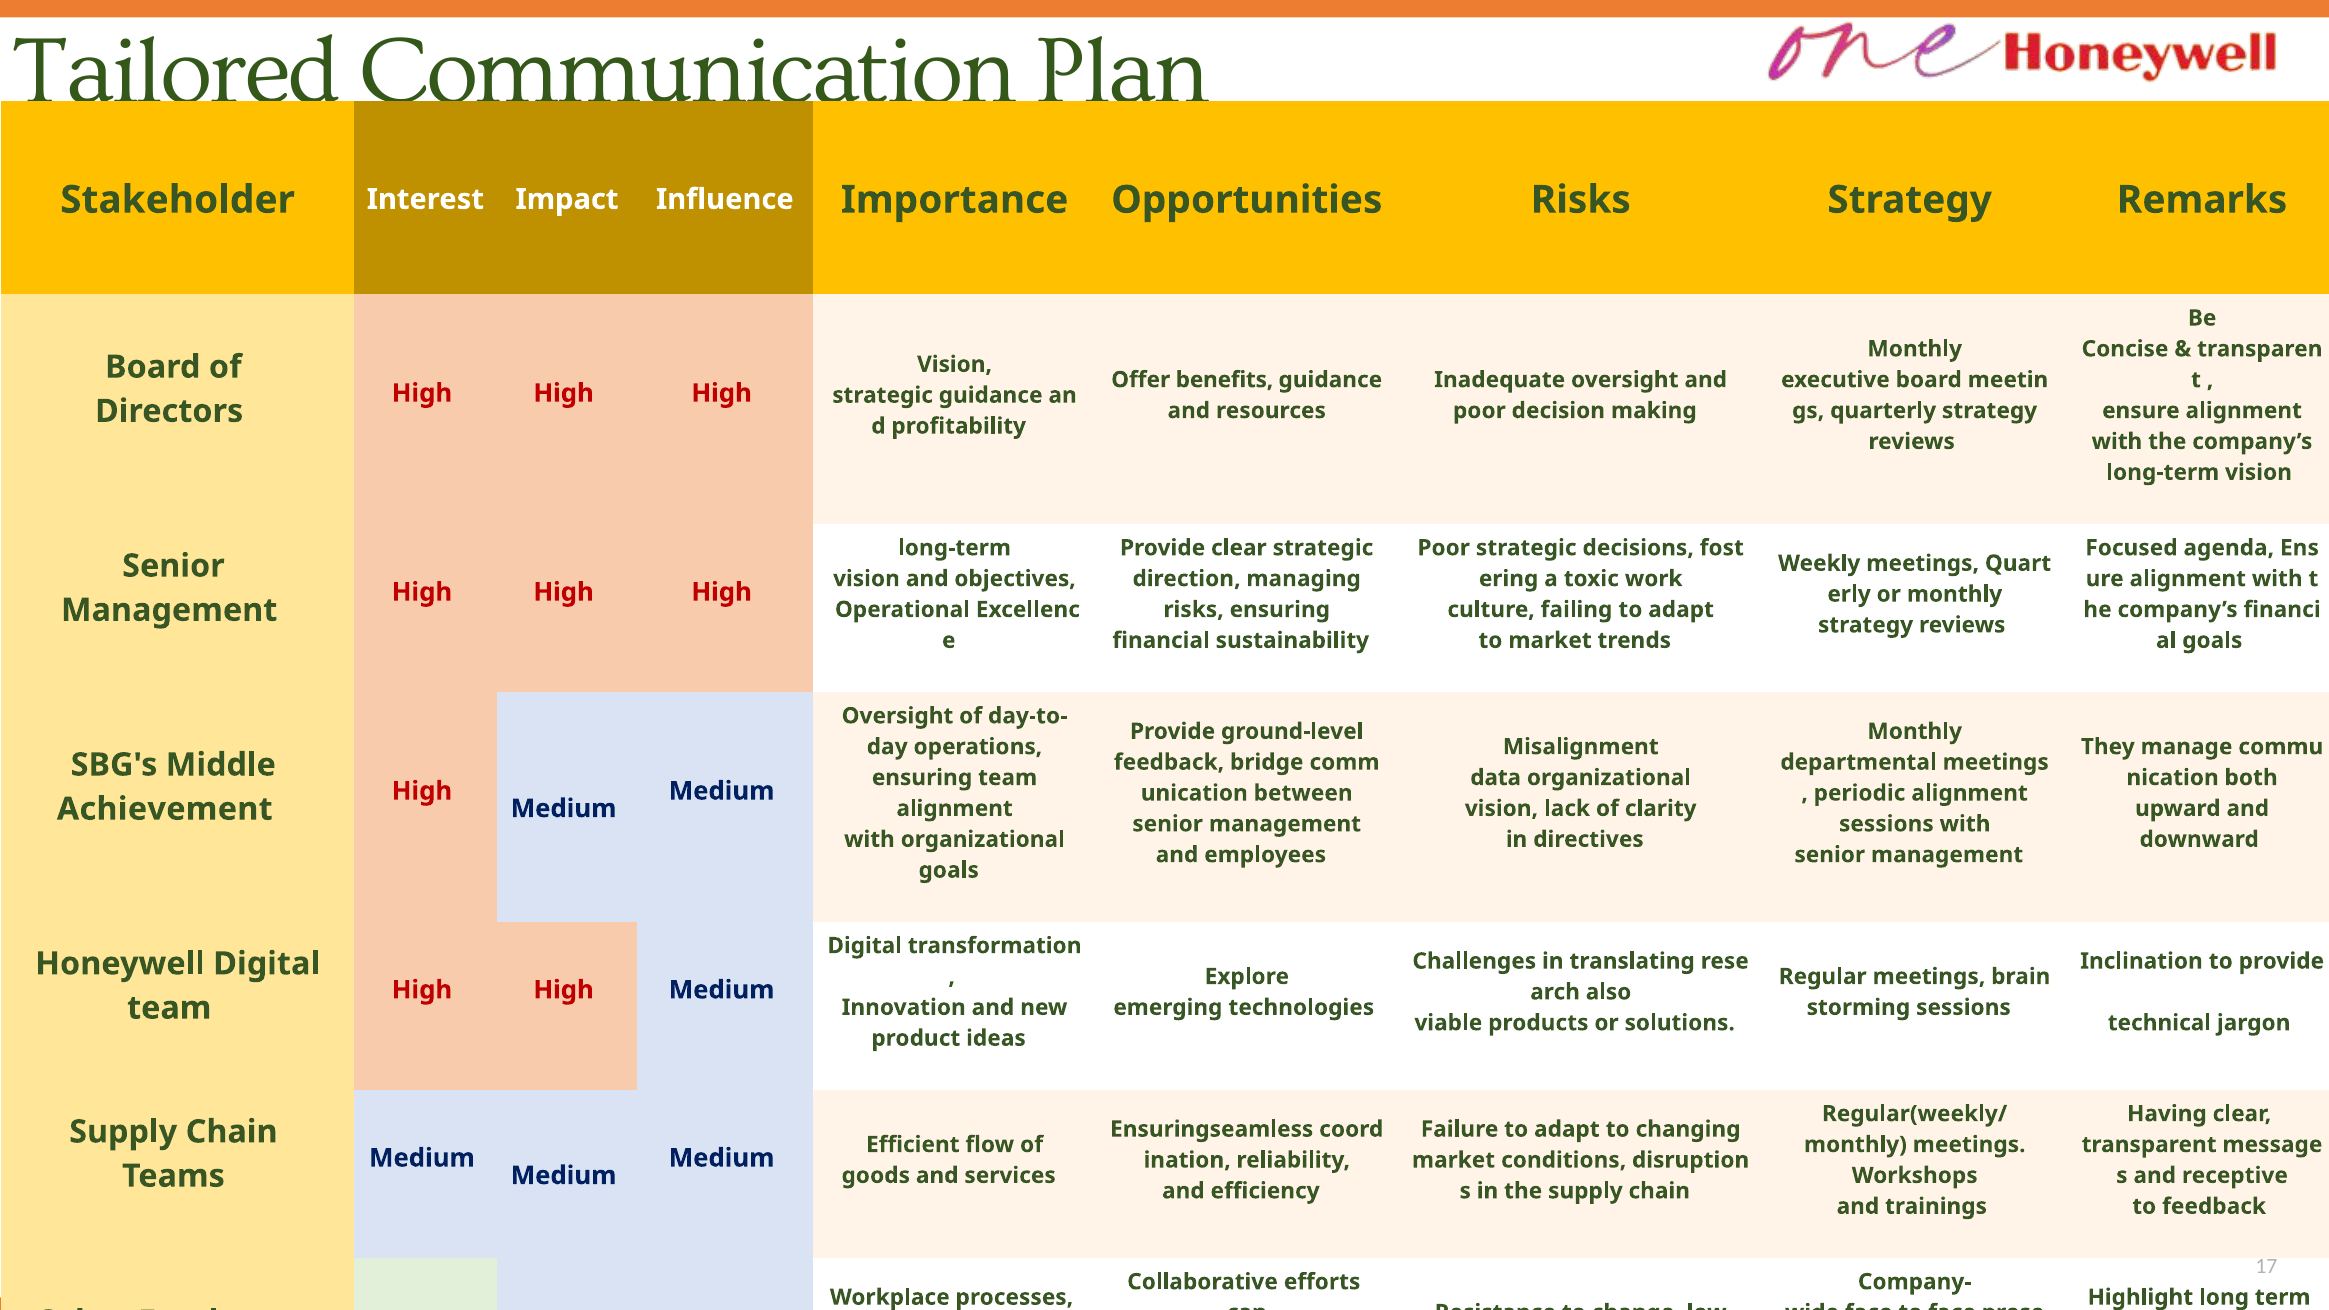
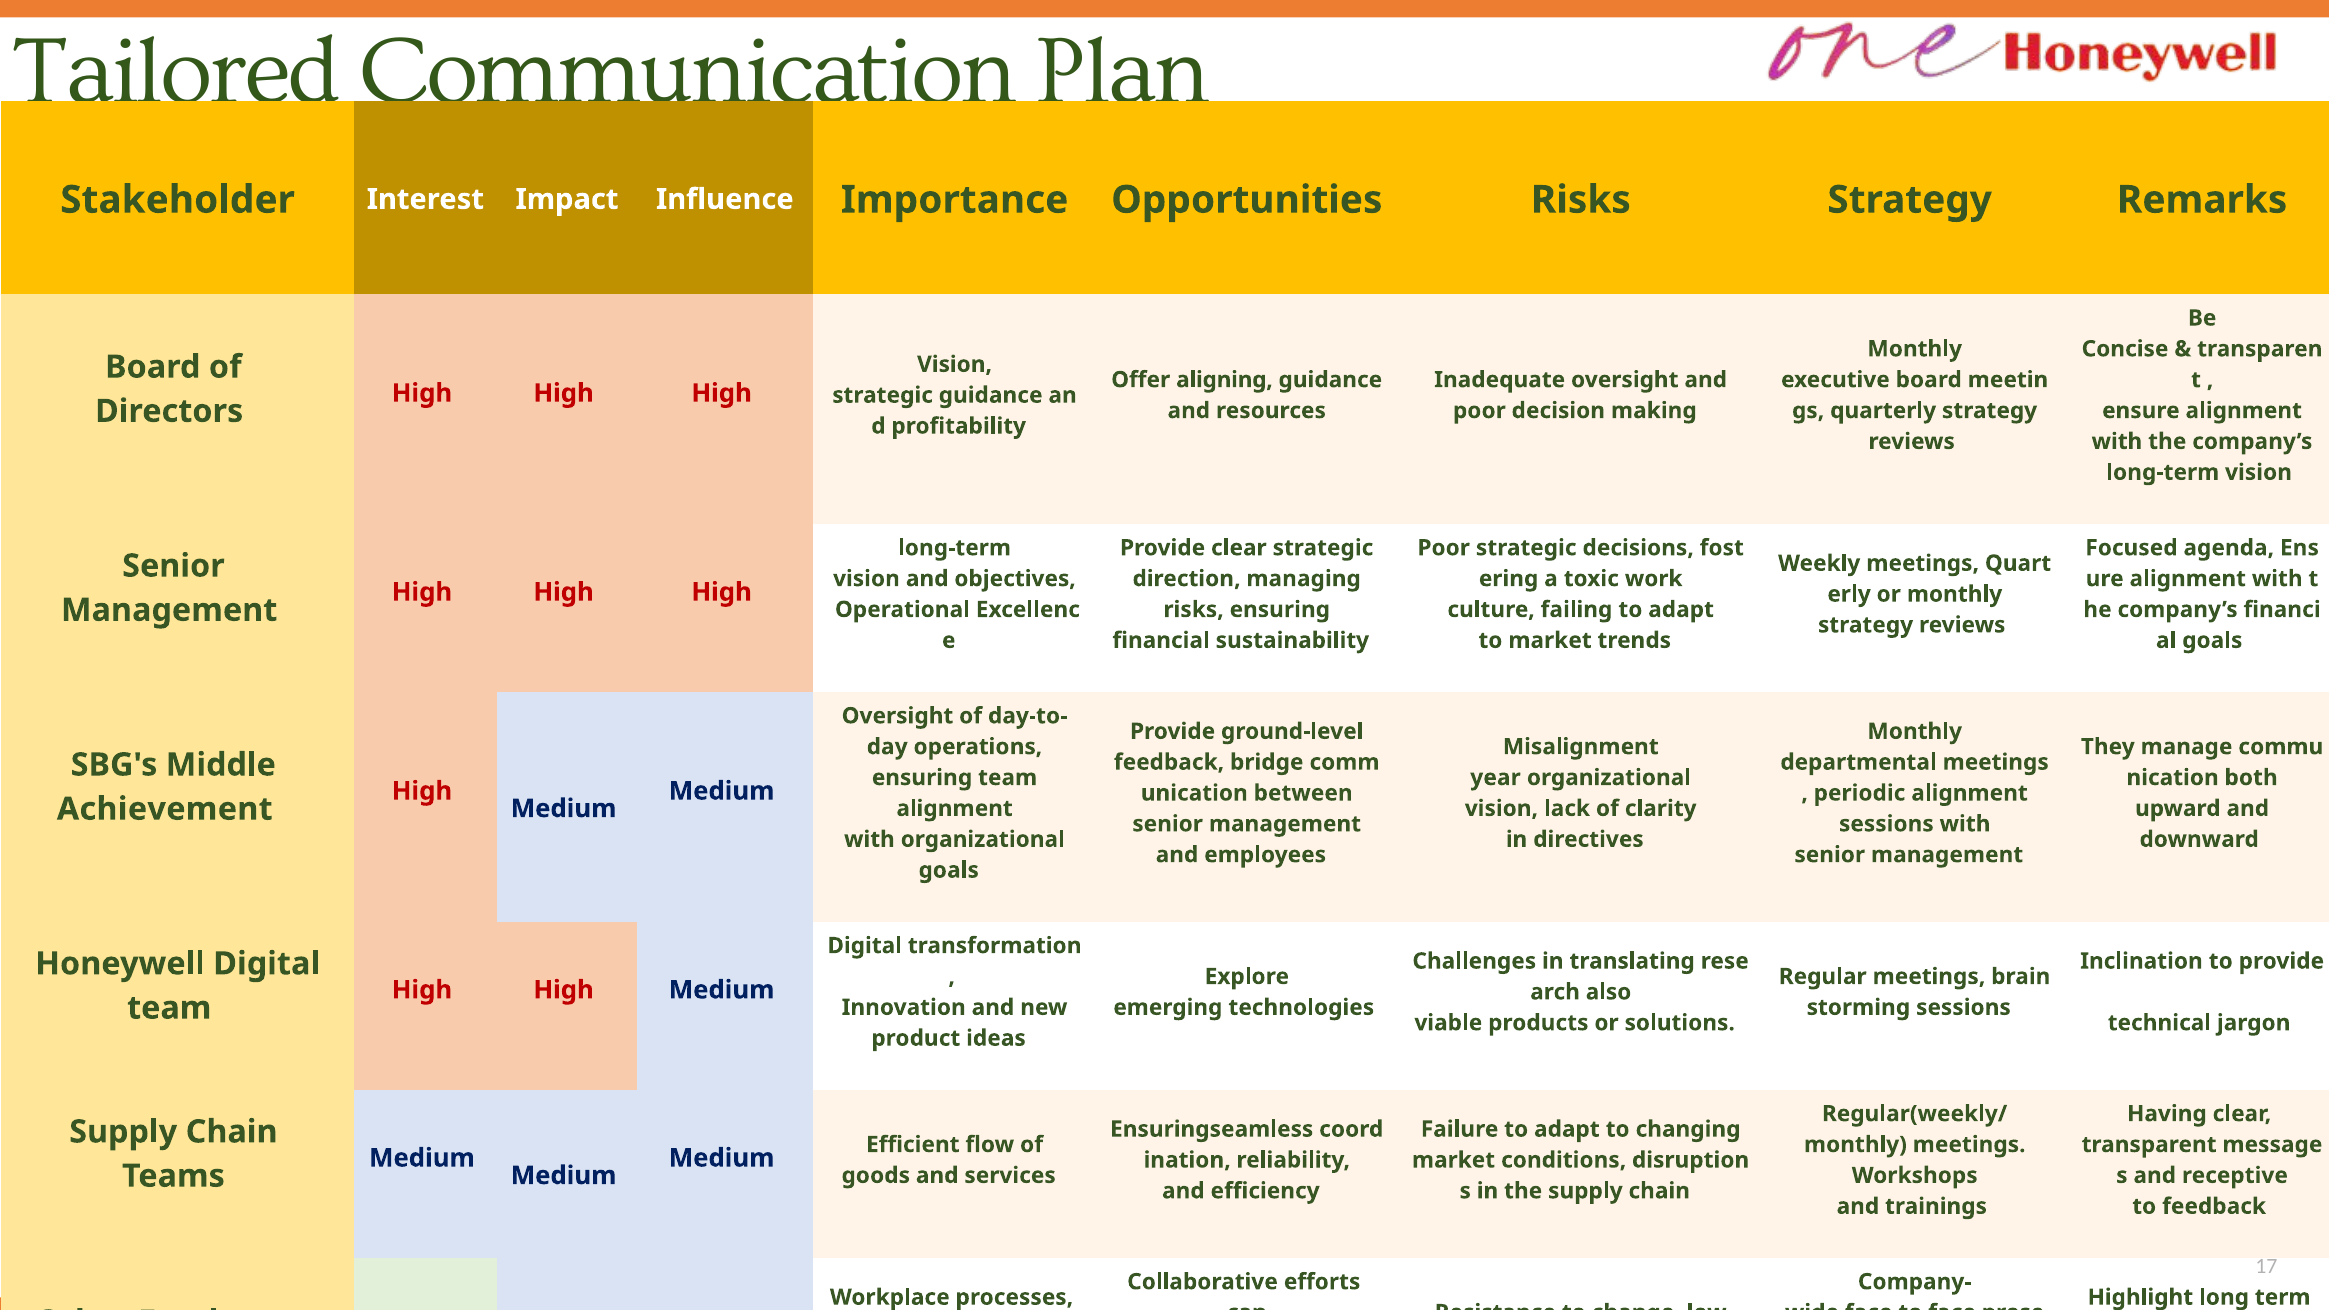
Offer benefits: benefits -> aligning
data: data -> year
